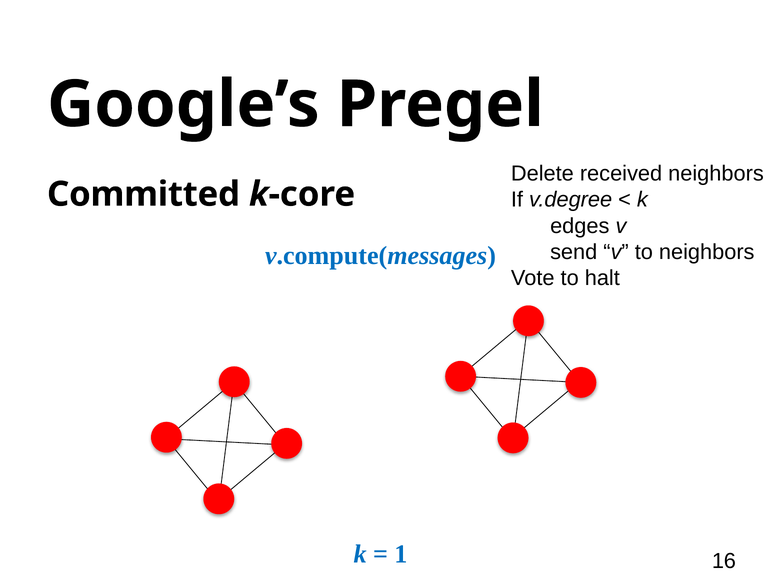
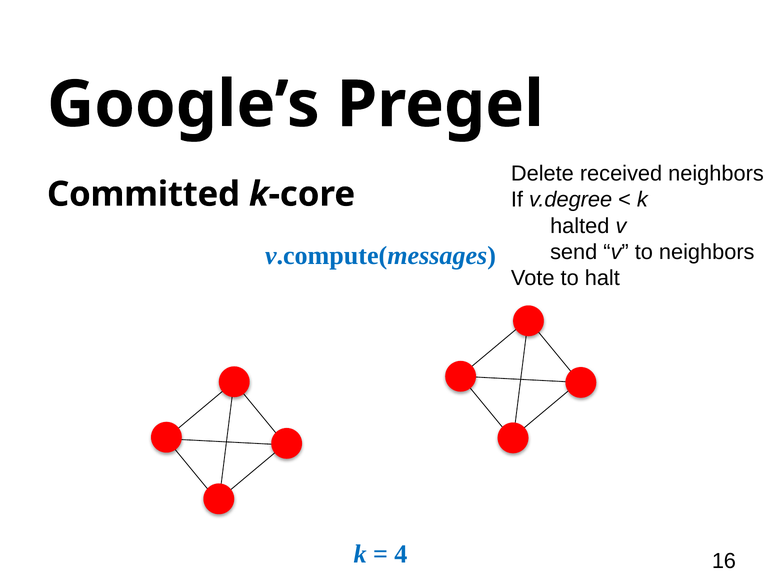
edges: edges -> halted
1: 1 -> 4
